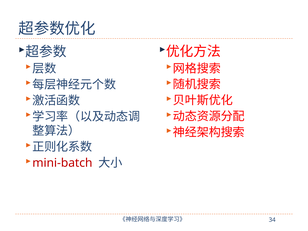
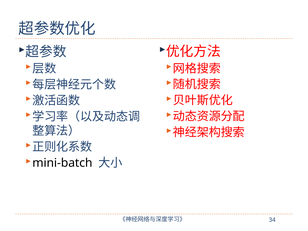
mini-batch colour: red -> black
